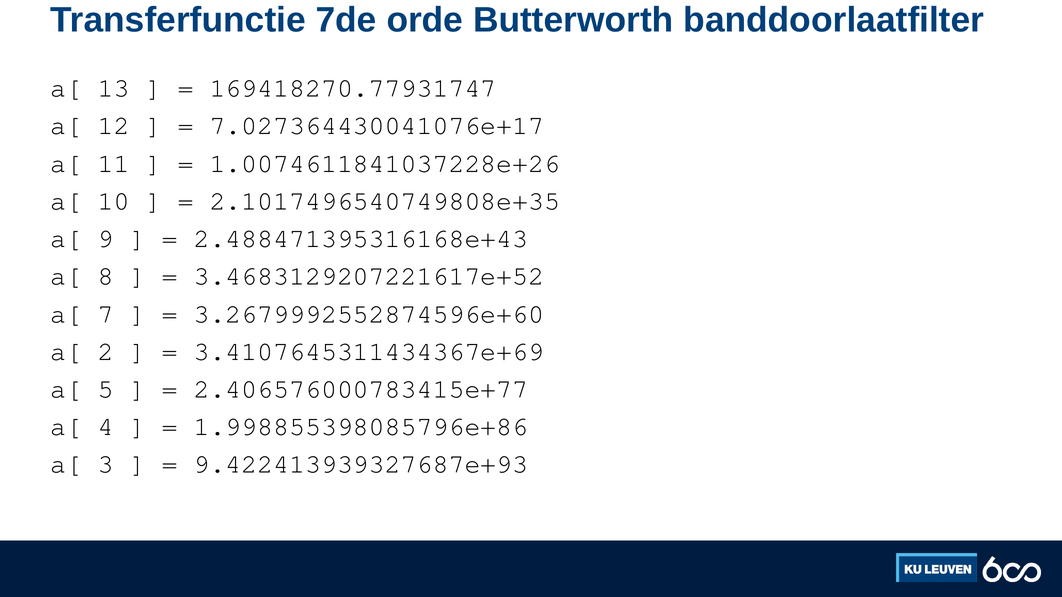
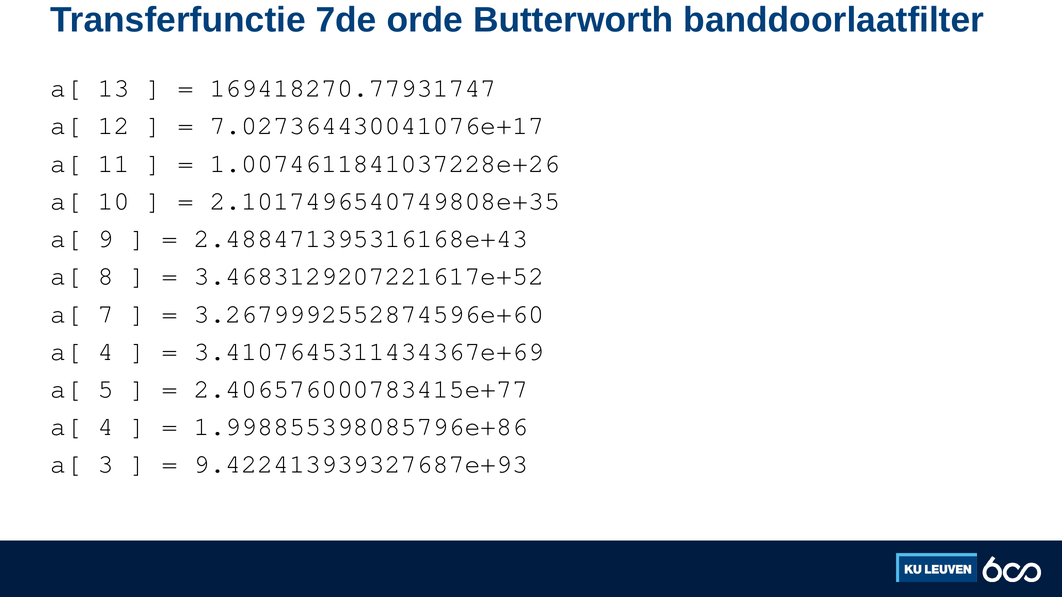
2 at (106, 352): 2 -> 4
